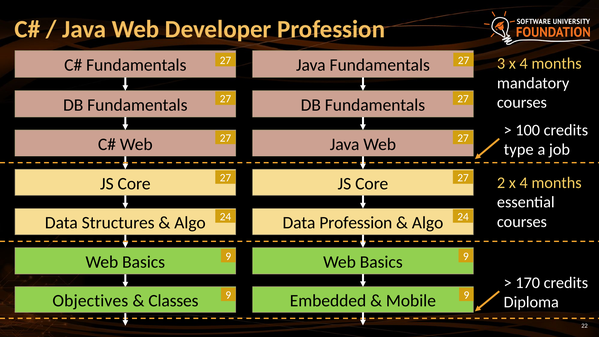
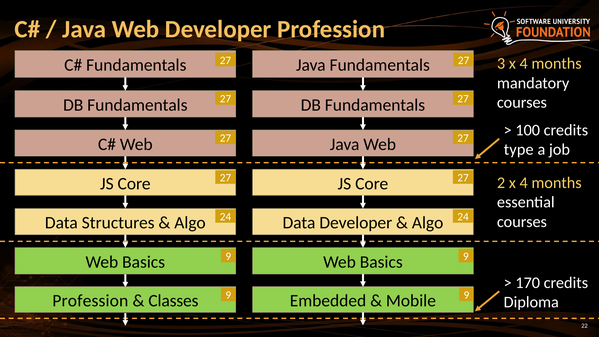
Data Profession: Profession -> Developer
Objectives at (90, 301): Objectives -> Profession
